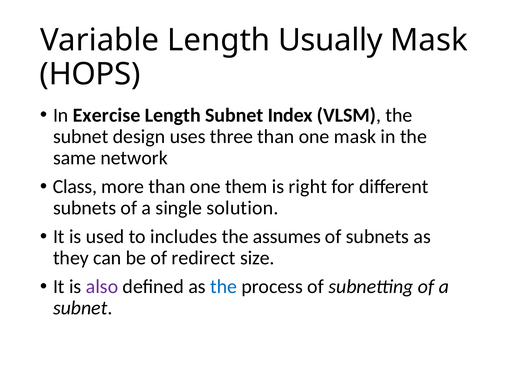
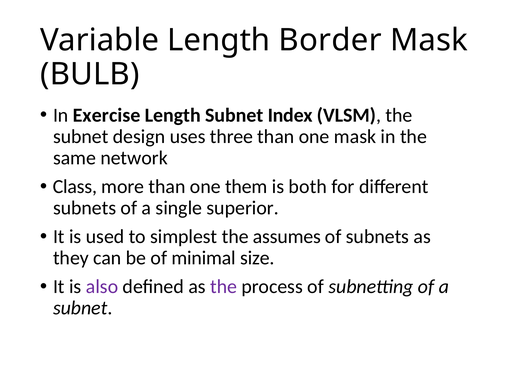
Usually: Usually -> Border
HOPS: HOPS -> BULB
right: right -> both
solution: solution -> superior
includes: includes -> simplest
redirect: redirect -> minimal
the at (224, 287) colour: blue -> purple
